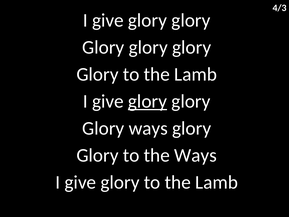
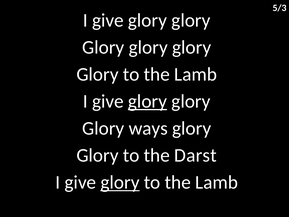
4/3: 4/3 -> 5/3
the Ways: Ways -> Darst
glory at (120, 182) underline: none -> present
